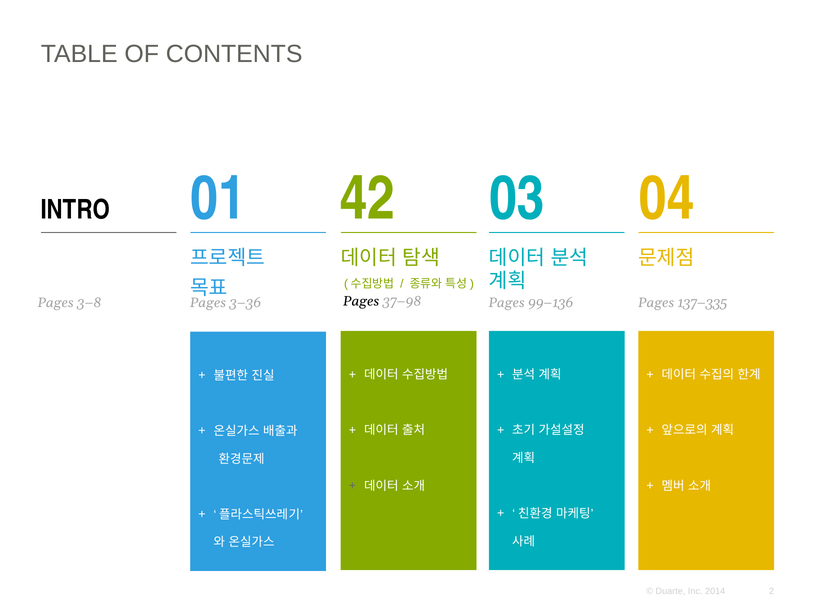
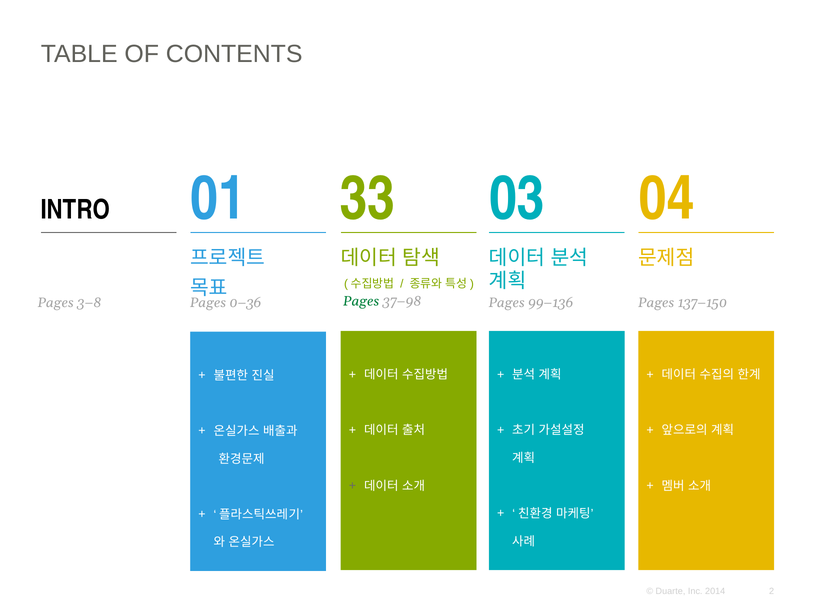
42: 42 -> 33
Pages at (361, 301) colour: black -> green
3–36: 3–36 -> 0–36
137–335: 137–335 -> 137–150
